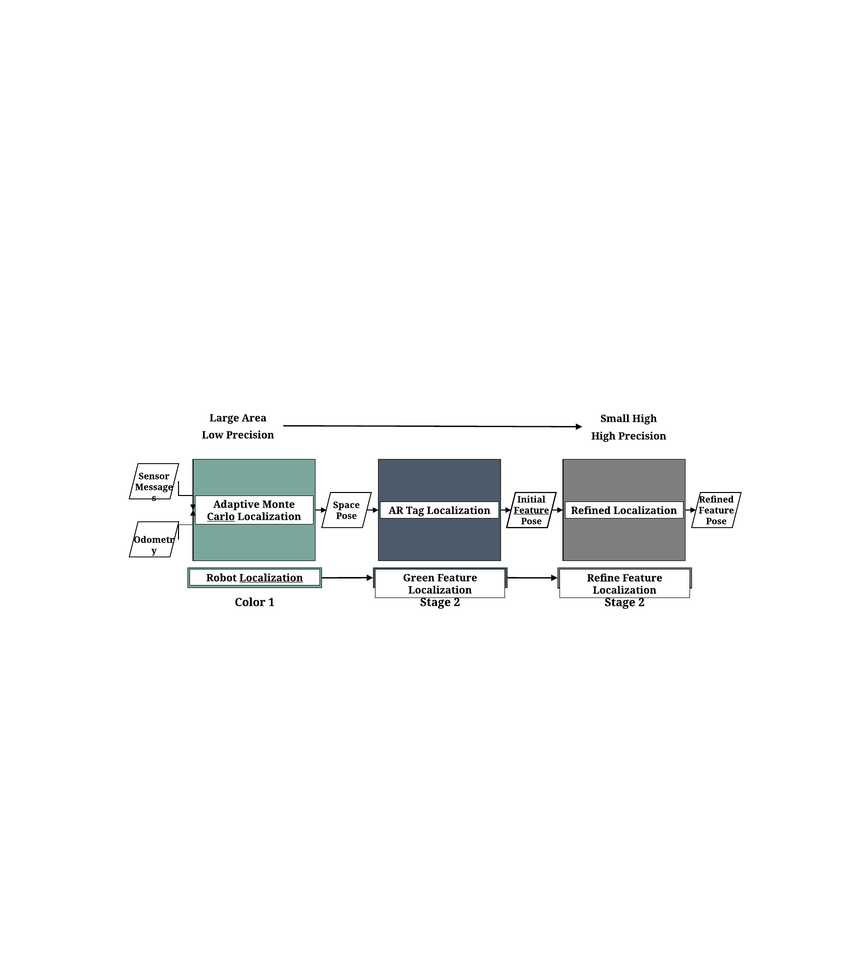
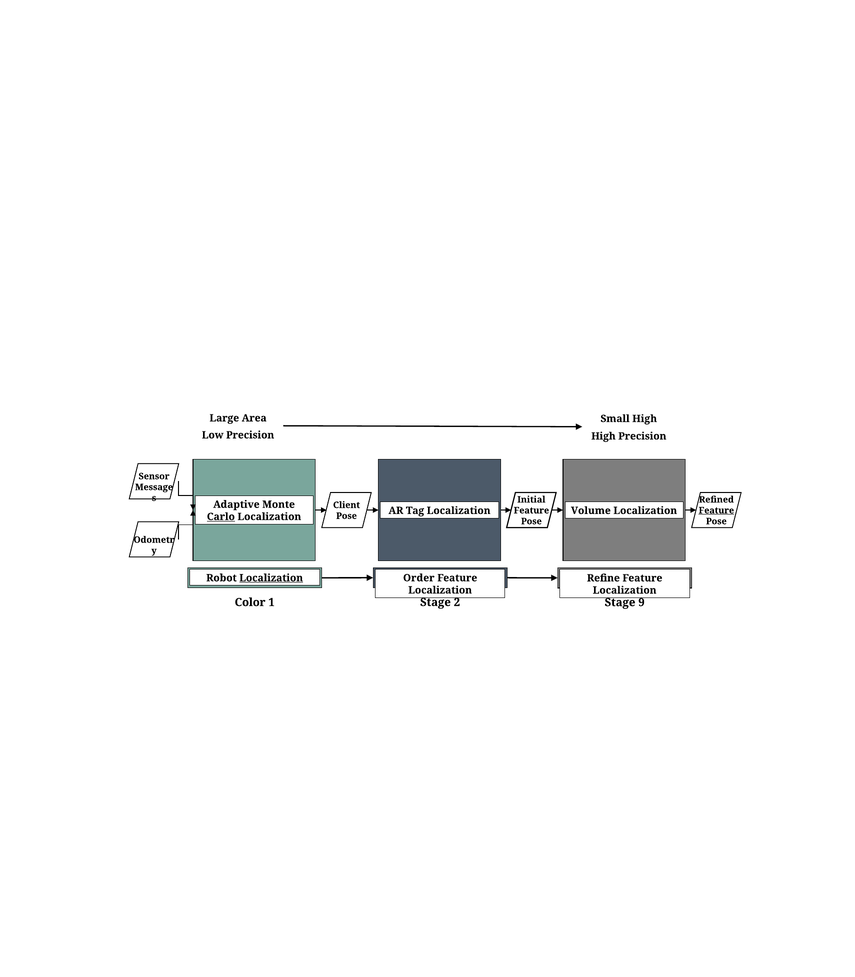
Space: Space -> Client
Refined at (591, 511): Refined -> Volume
Feature at (531, 511) underline: present -> none
Feature at (716, 511) underline: none -> present
Green: Green -> Order
2 at (641, 603): 2 -> 9
